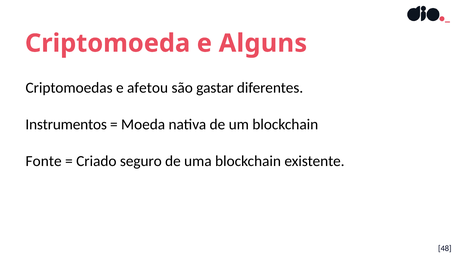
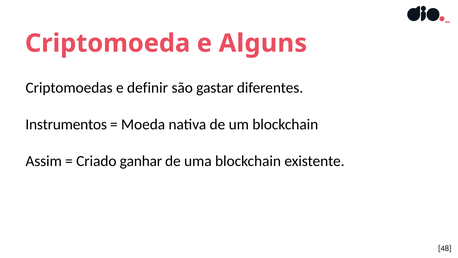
afetou: afetou -> definir
Fonte: Fonte -> Assim
seguro: seguro -> ganhar
